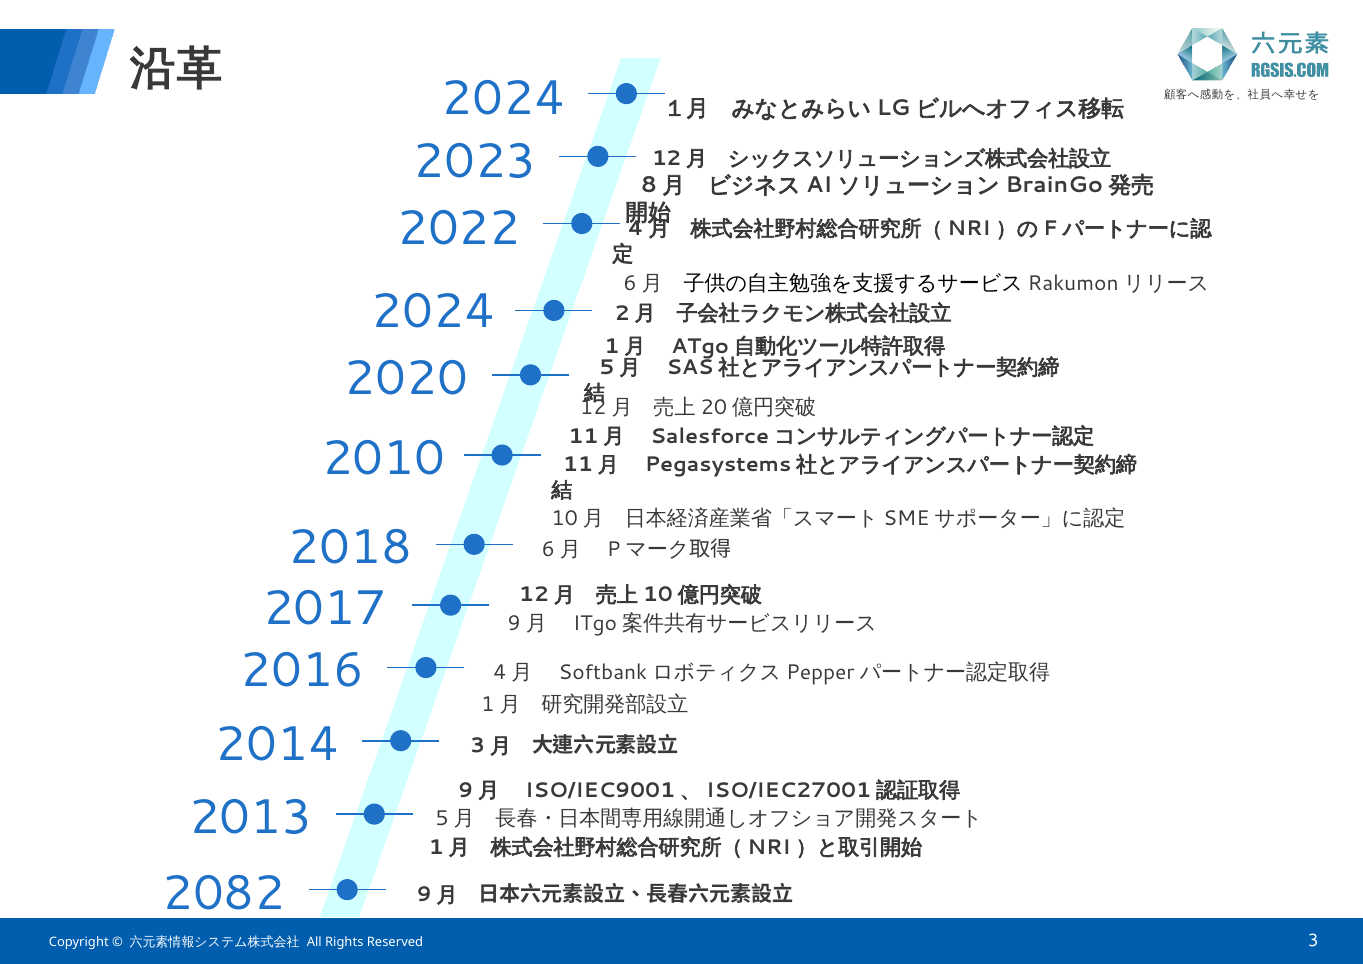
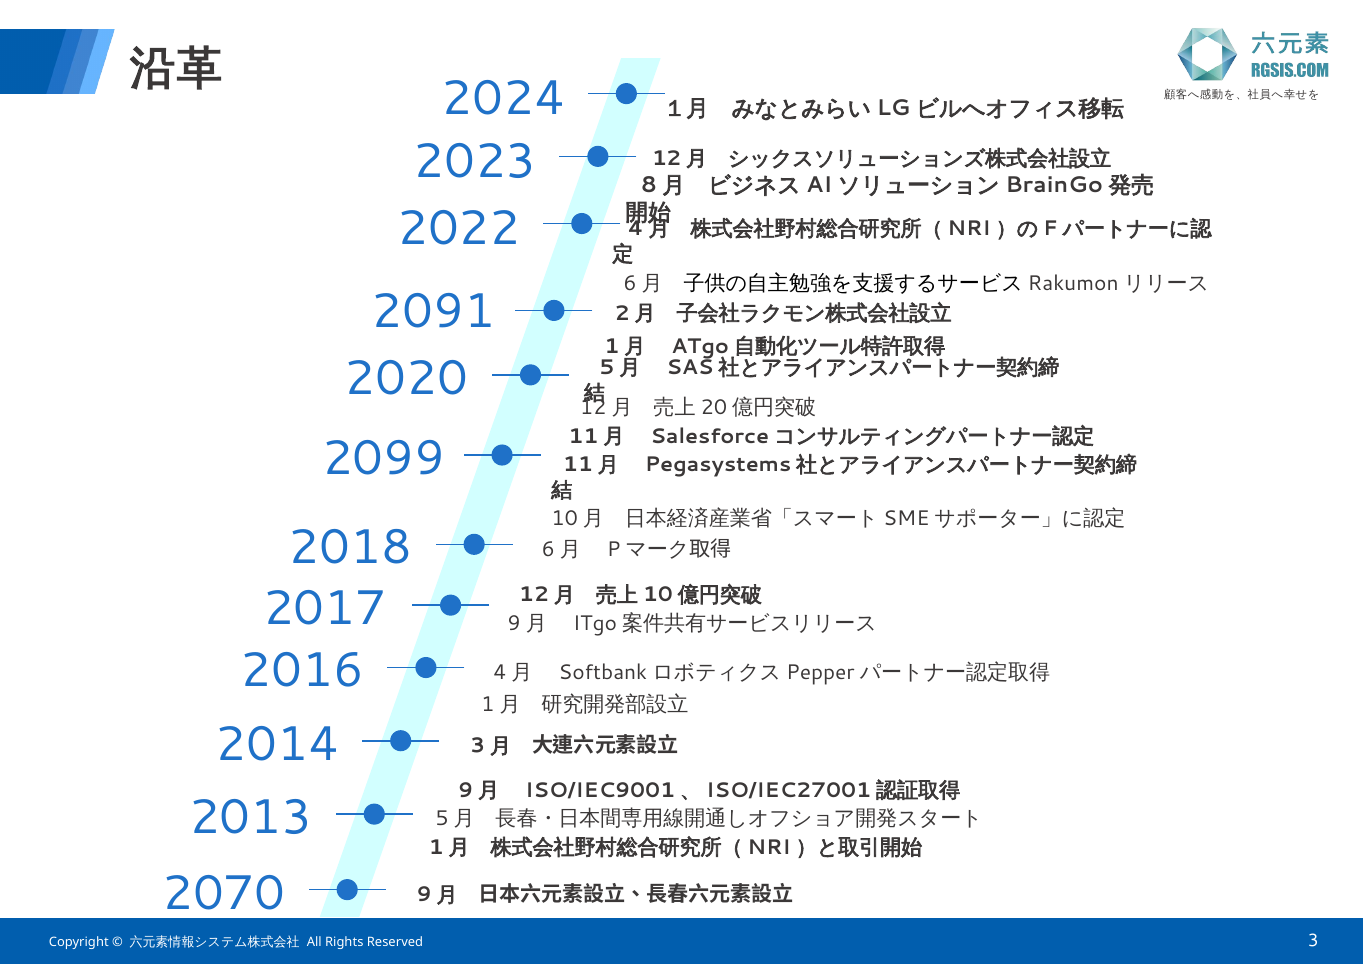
2024 at (433, 311): 2024 -> 2091
2010: 2010 -> 2099
2082: 2082 -> 2070
